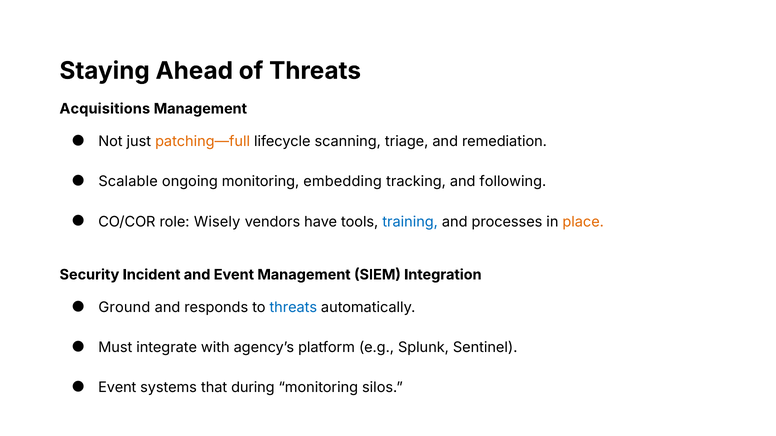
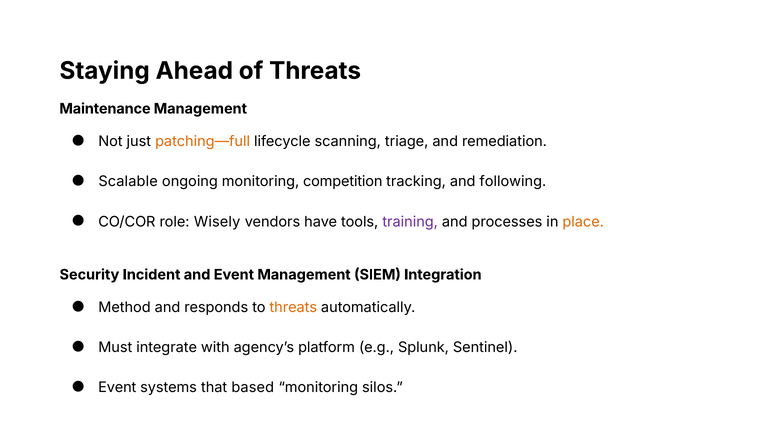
Acquisitions: Acquisitions -> Maintenance
embedding: embedding -> competition
training colour: blue -> purple
Ground: Ground -> Method
threats at (293, 308) colour: blue -> orange
during: during -> based
